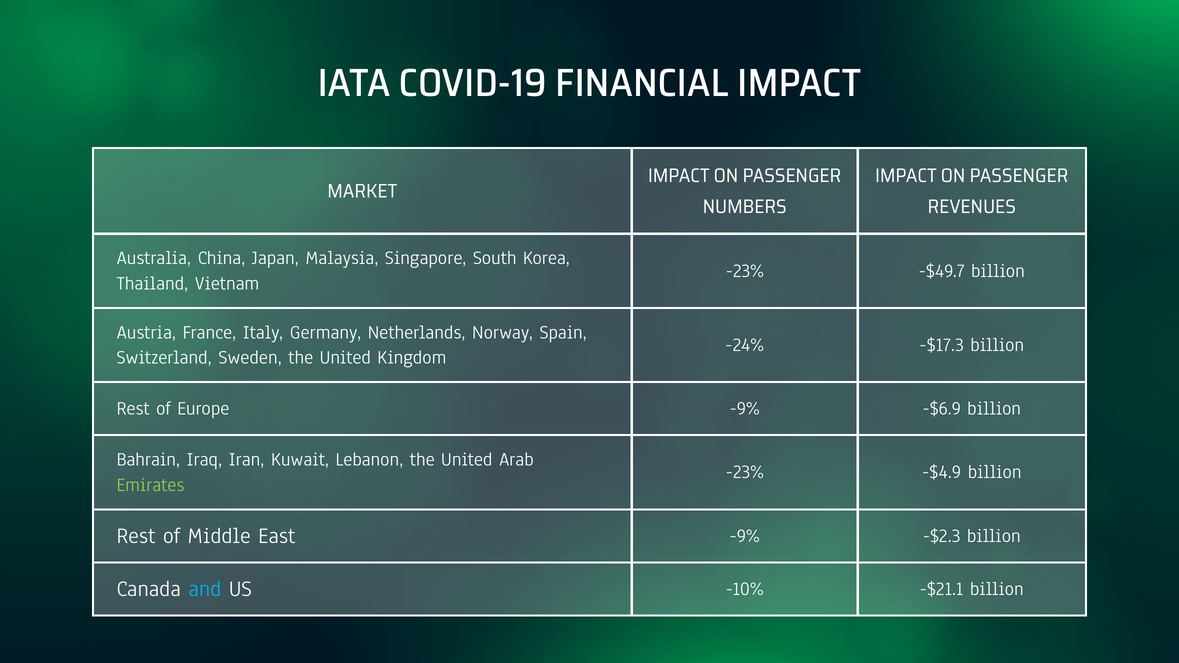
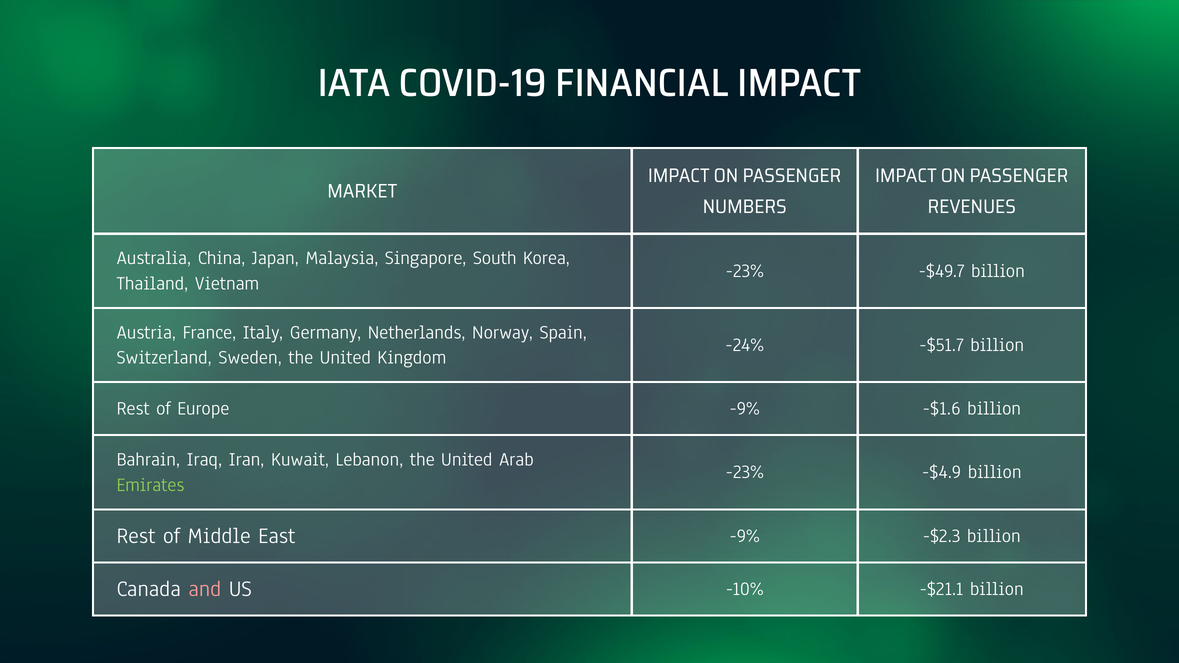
-$17.3: -$17.3 -> -$51.7
-$6.9: -$6.9 -> -$1.6
and colour: light blue -> pink
